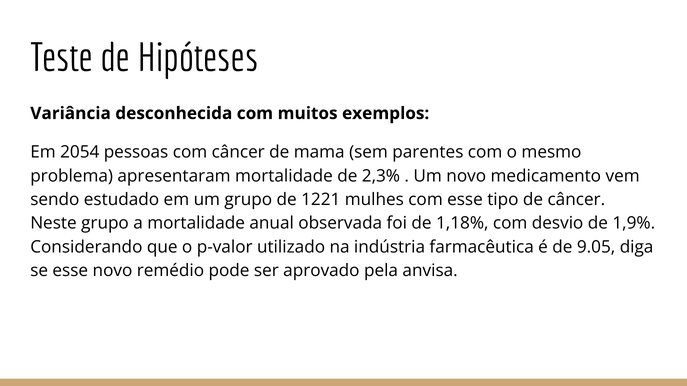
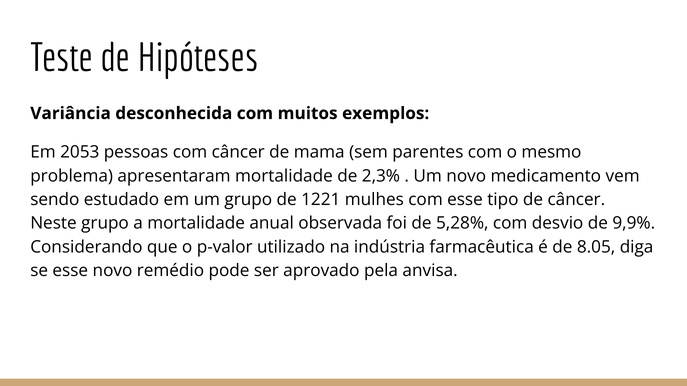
2054: 2054 -> 2053
1,18%: 1,18% -> 5,28%
1,9%: 1,9% -> 9,9%
9.05: 9.05 -> 8.05
